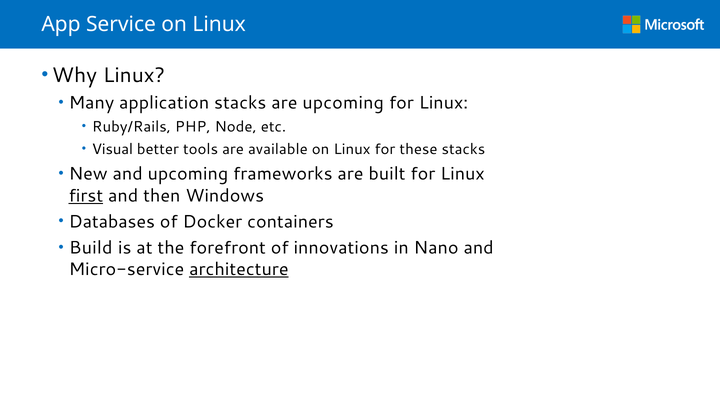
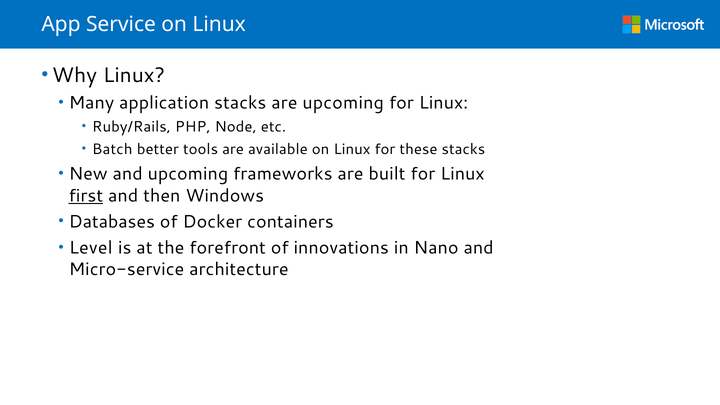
Visual: Visual -> Batch
Build: Build -> Level
architecture underline: present -> none
